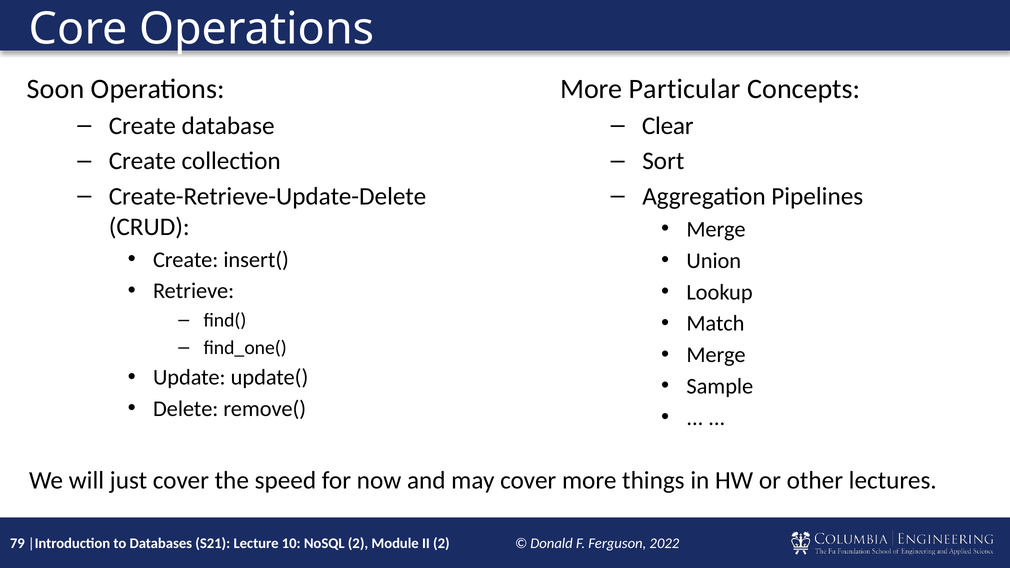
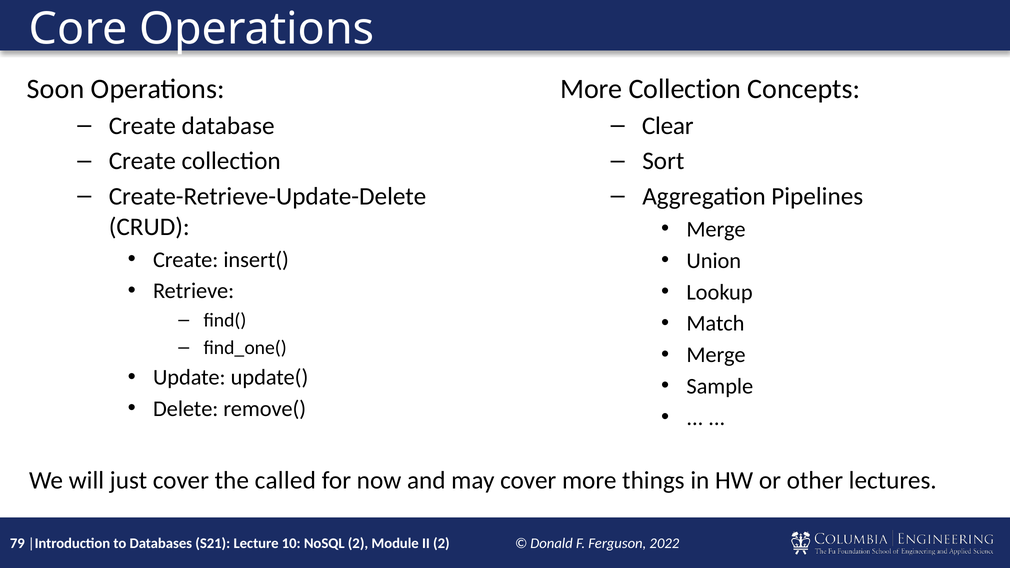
More Particular: Particular -> Collection
speed: speed -> called
